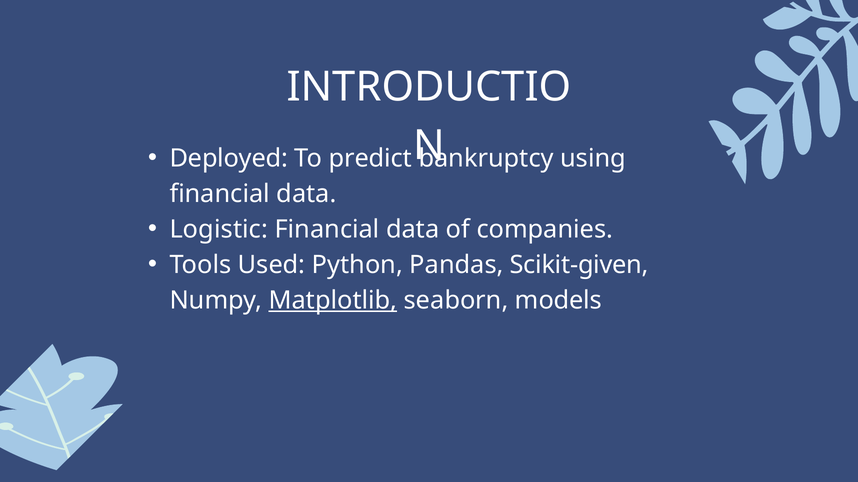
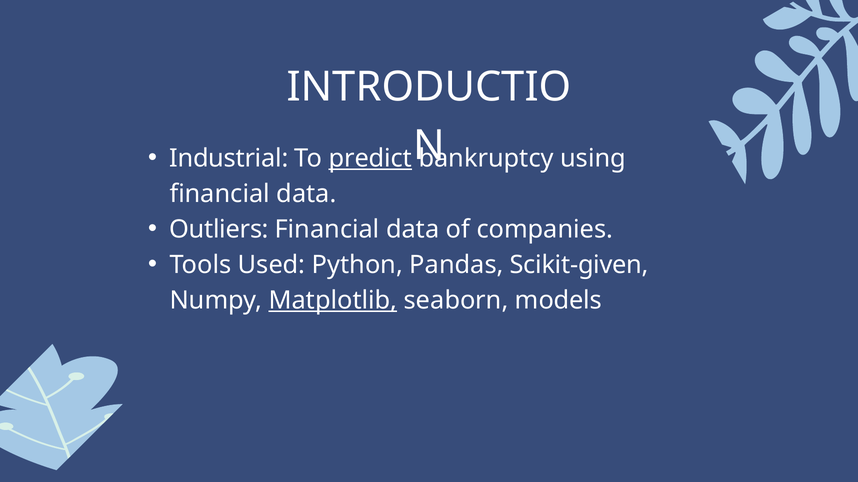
Deployed: Deployed -> Industrial
predict underline: none -> present
Logistic: Logistic -> Outliers
